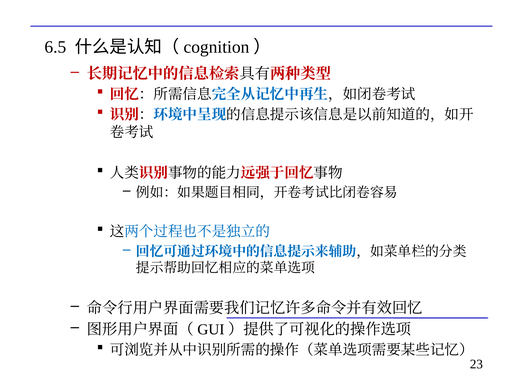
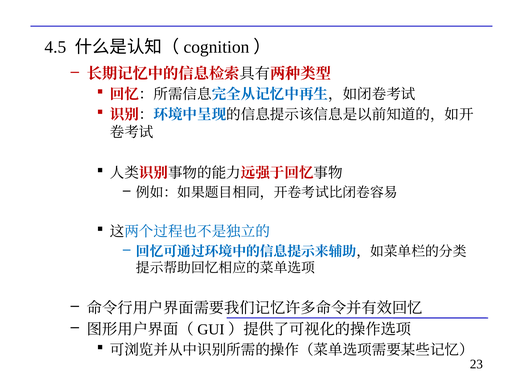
6.5: 6.5 -> 4.5
